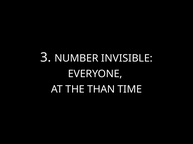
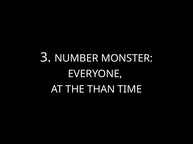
INVISIBLE: INVISIBLE -> MONSTER
